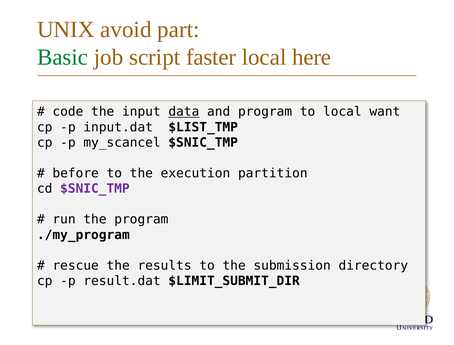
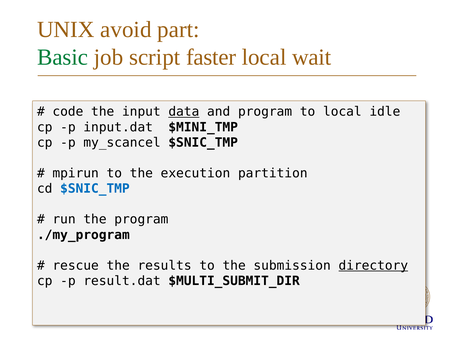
here: here -> wait
want: want -> idle
$LIST_TMP: $LIST_TMP -> $MINI_TMP
before: before -> mpirun
$SNIC_TMP at (95, 189) colour: purple -> blue
directory underline: none -> present
$LIMIT_SUBMIT_DIR: $LIMIT_SUBMIT_DIR -> $MULTI_SUBMIT_DIR
